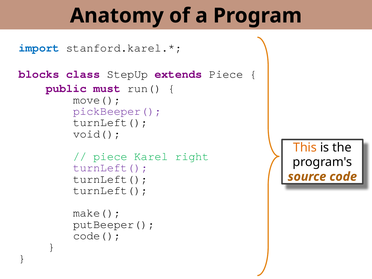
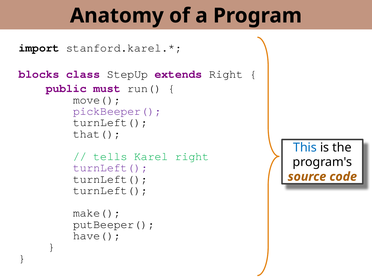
import colour: blue -> black
extends Piece: Piece -> Right
void(: void( -> that(
This colour: orange -> blue
piece at (110, 156): piece -> tells
code(: code( -> have(
